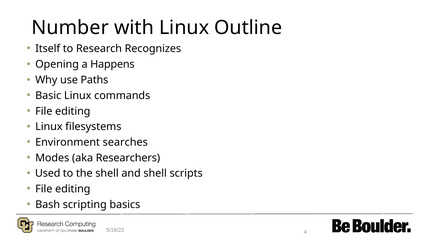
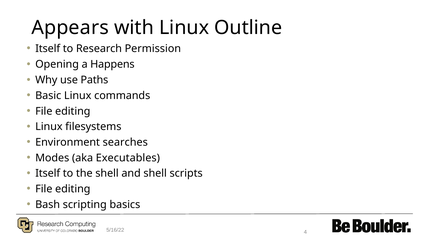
Number: Number -> Appears
Recognizes: Recognizes -> Permission
Researchers: Researchers -> Executables
Used at (48, 174): Used -> Itself
